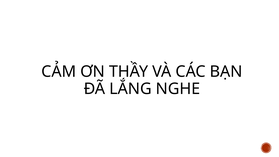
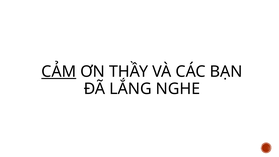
CẢM underline: none -> present
